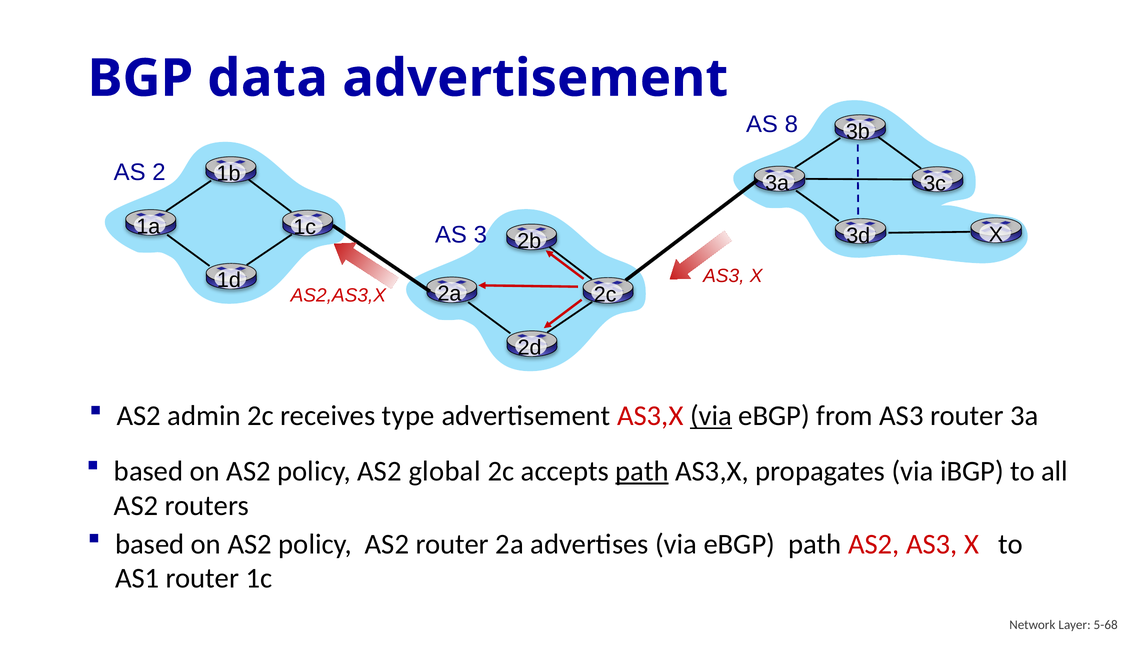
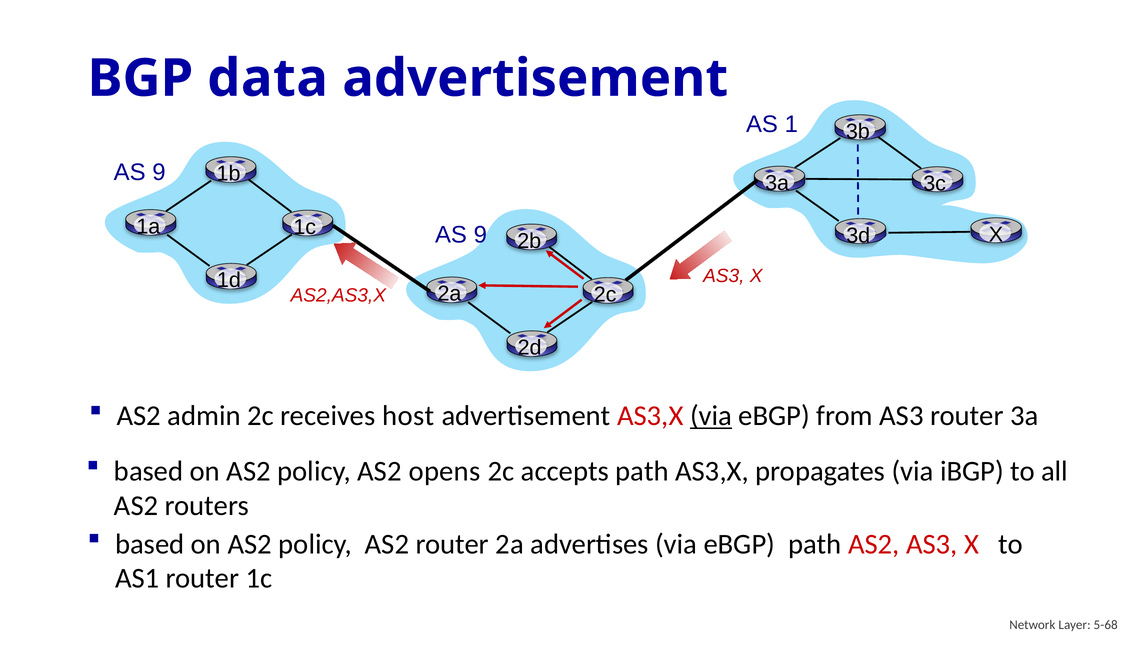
8: 8 -> 1
2 at (159, 173): 2 -> 9
3 at (480, 235): 3 -> 9
type: type -> host
global: global -> opens
path at (642, 471) underline: present -> none
